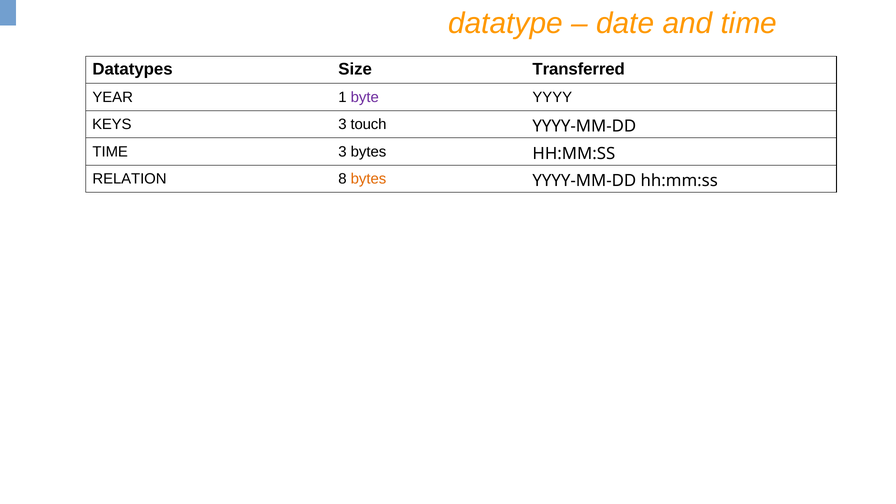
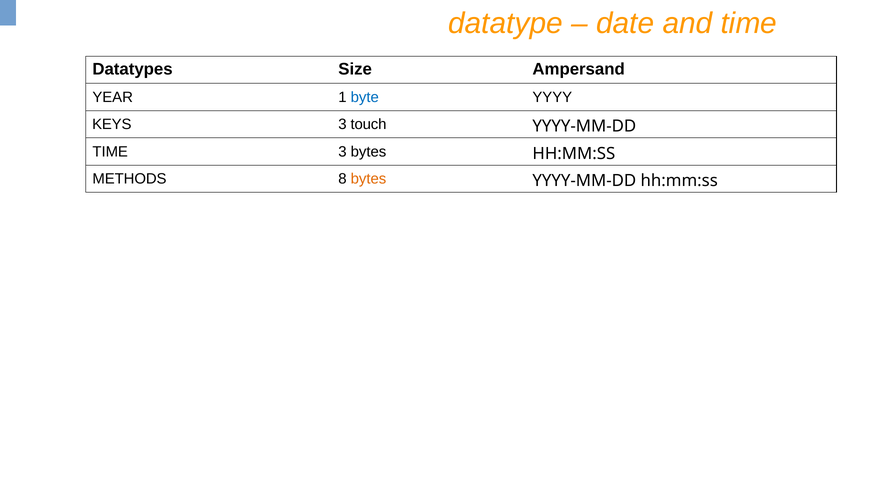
Transferred: Transferred -> Ampersand
byte colour: purple -> blue
RELATION: RELATION -> METHODS
